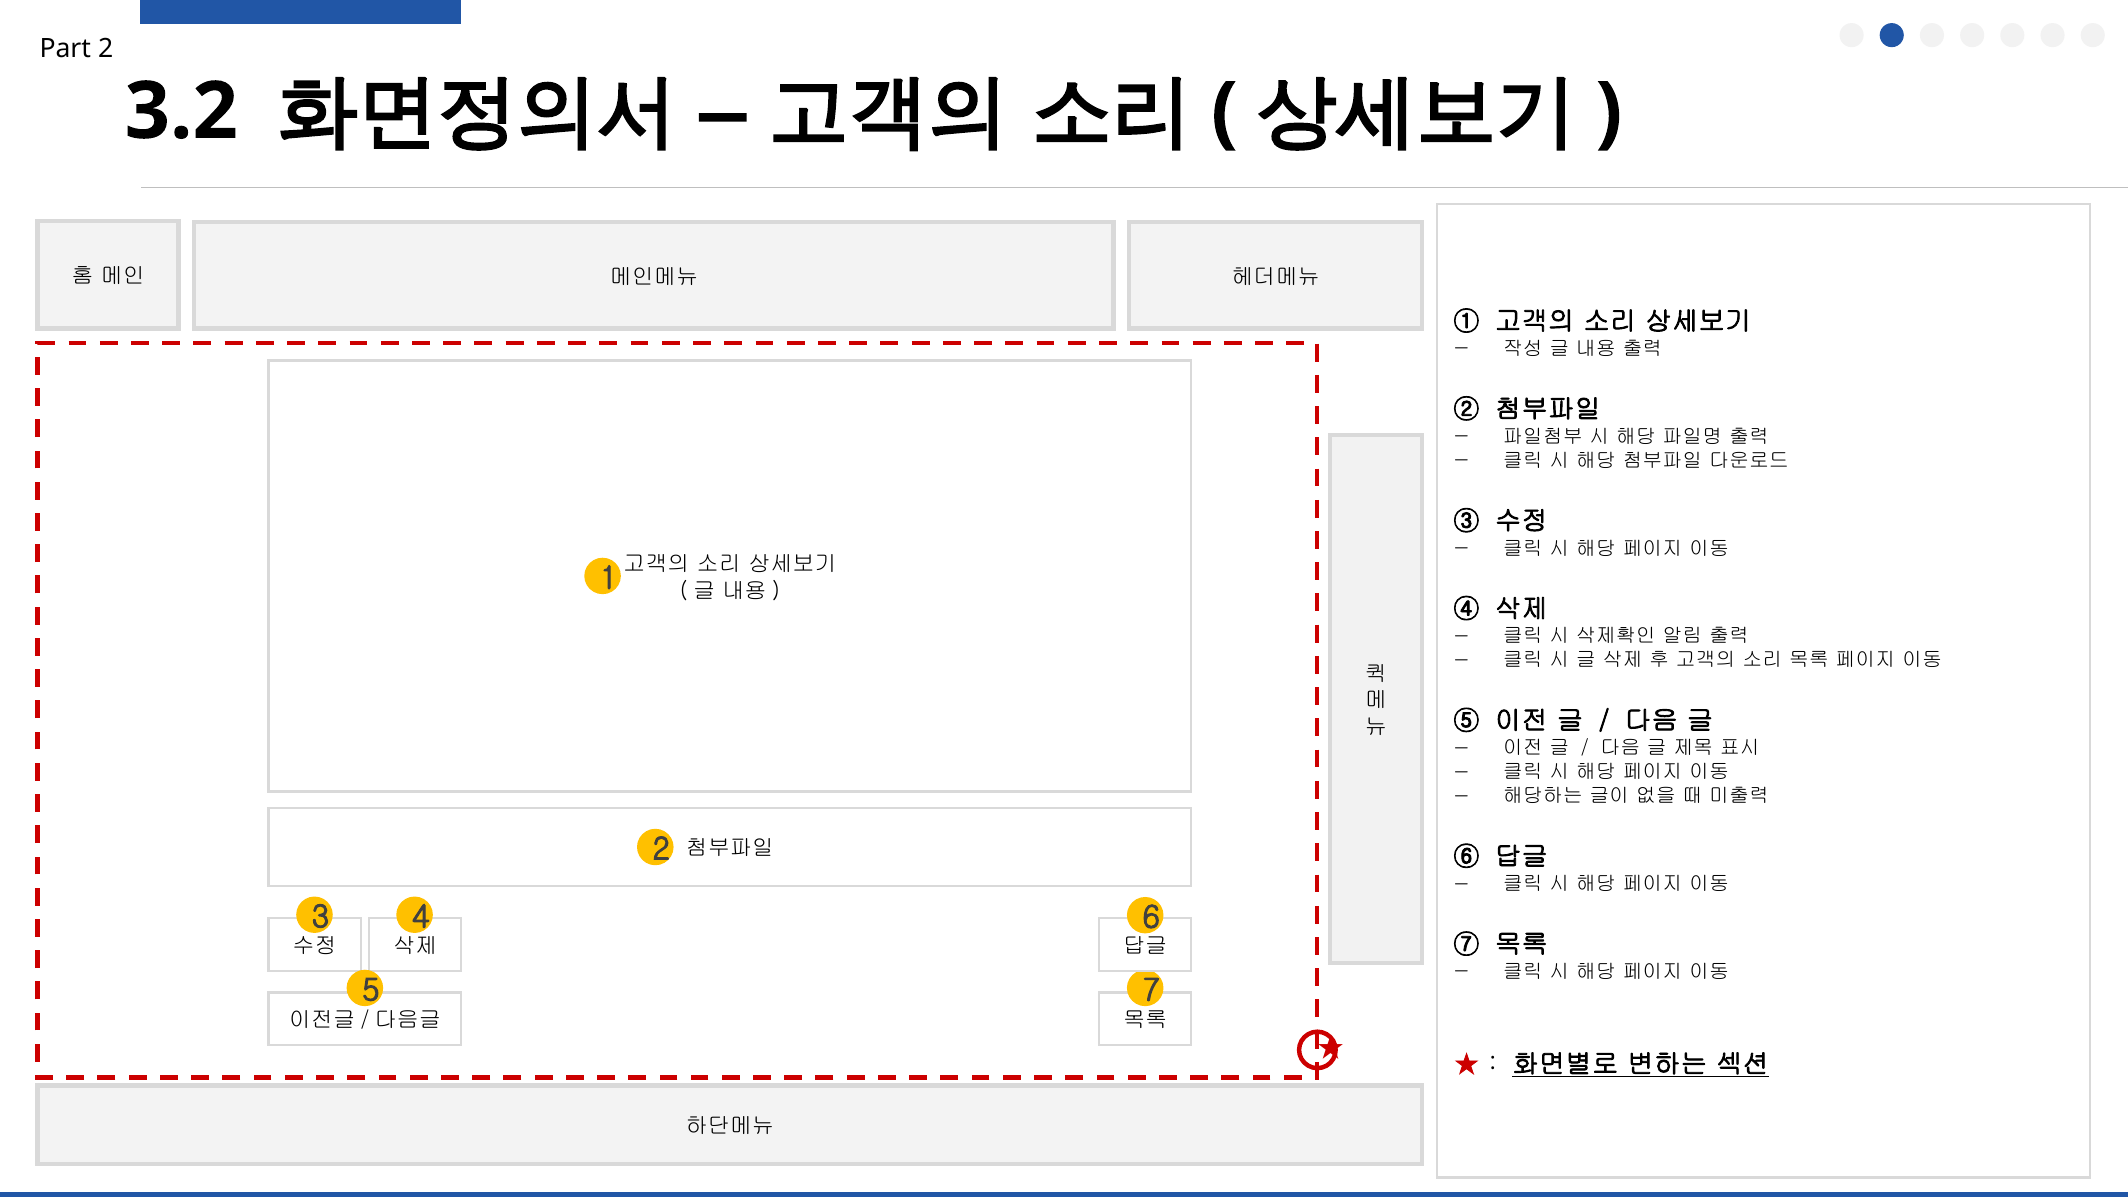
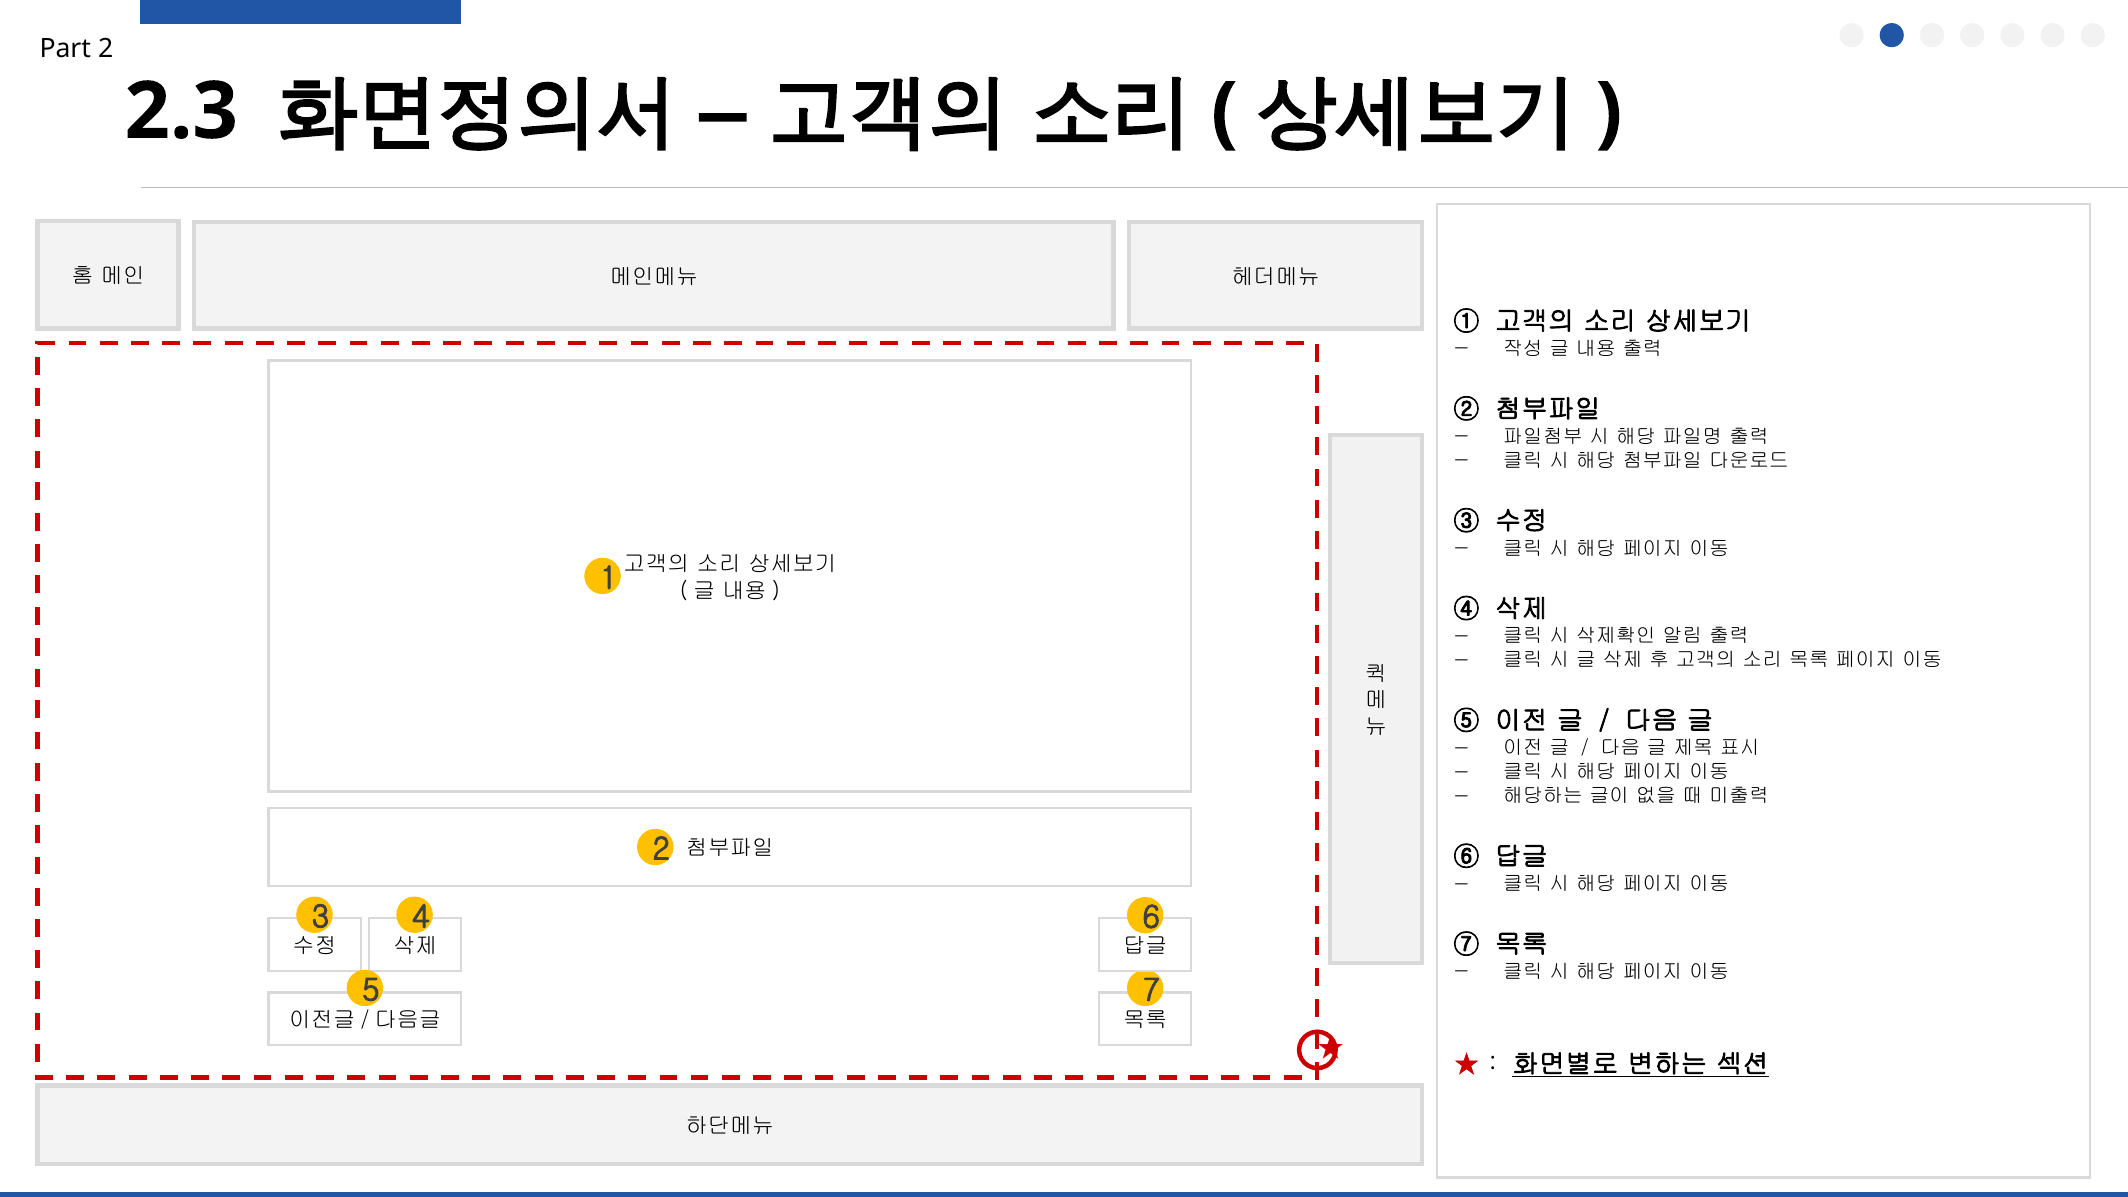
3.2: 3.2 -> 2.3
